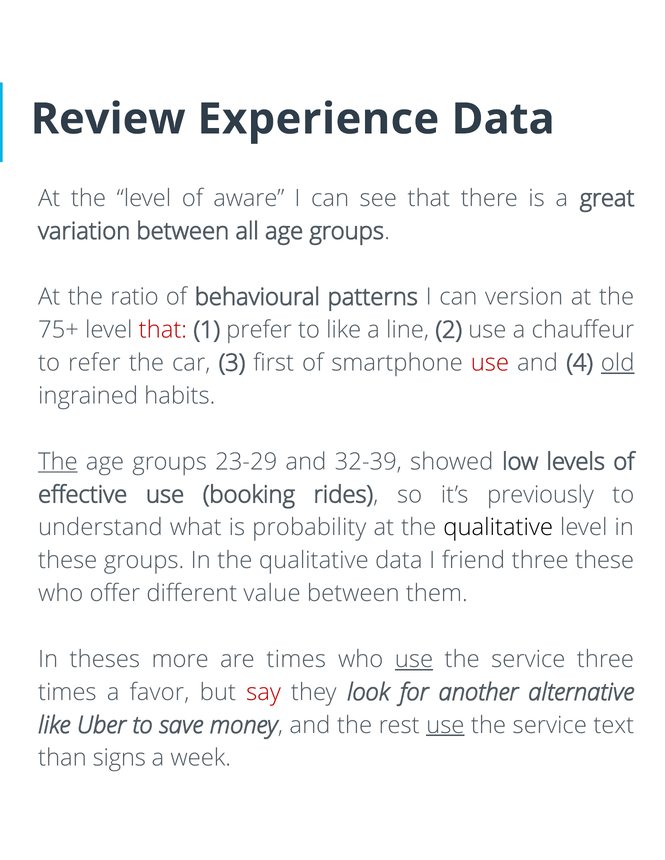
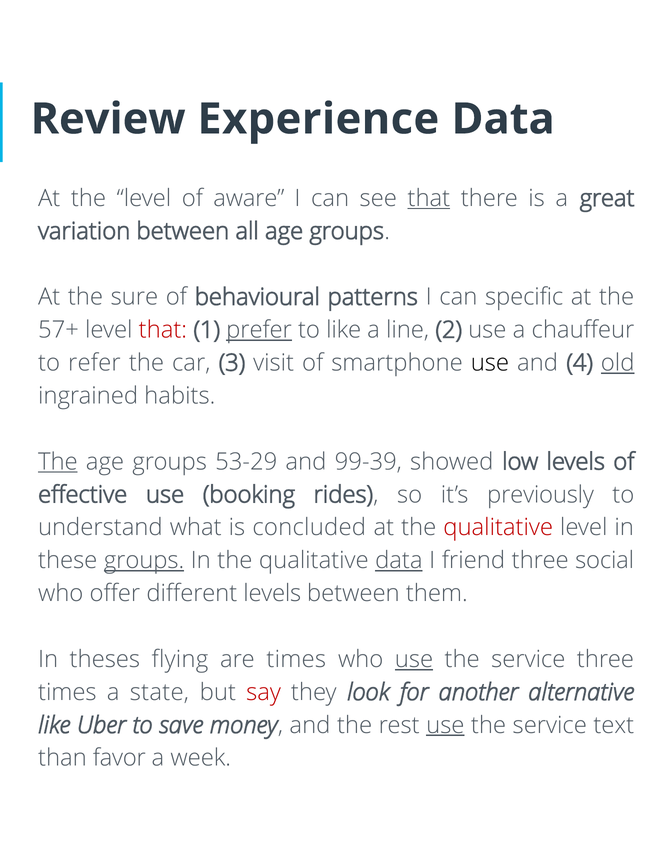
that at (429, 198) underline: none -> present
ratio: ratio -> sure
version: version -> specific
75+: 75+ -> 57+
prefer underline: none -> present
first: first -> visit
use at (490, 363) colour: red -> black
23-29: 23-29 -> 53-29
32-39: 32-39 -> 99-39
probability: probability -> concluded
qualitative at (498, 528) colour: black -> red
groups at (144, 561) underline: none -> present
data at (399, 561) underline: none -> present
three these: these -> social
different value: value -> levels
more: more -> flying
favor: favor -> state
signs: signs -> favor
